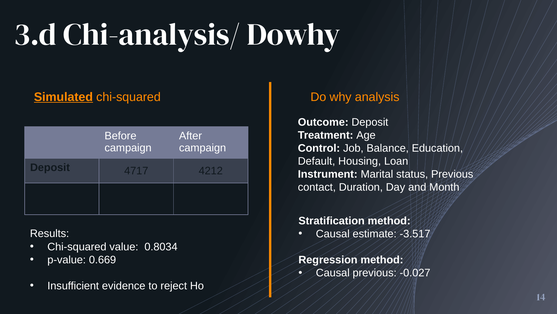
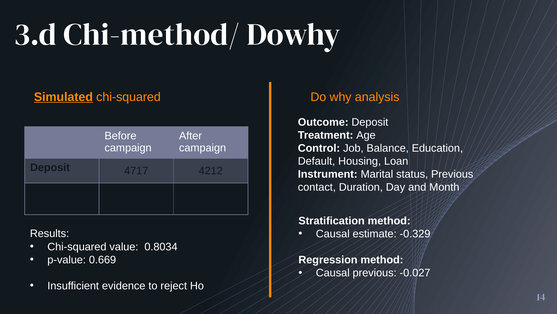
Chi-analysis/: Chi-analysis/ -> Chi-method/
-3.517: -3.517 -> -0.329
